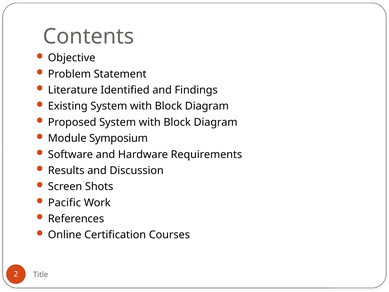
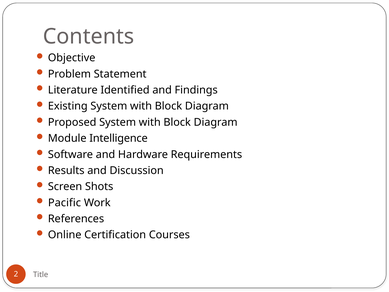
Symposium: Symposium -> Intelligence
